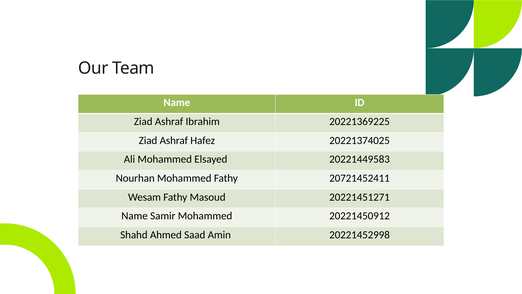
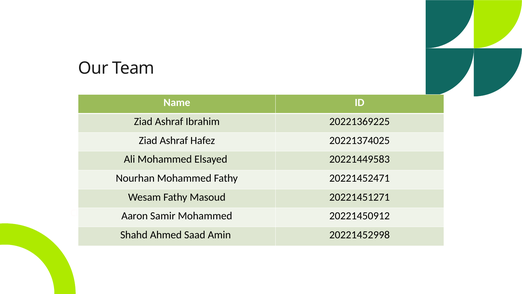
20721452411: 20721452411 -> 20221452471
Name at (135, 216): Name -> Aaron
